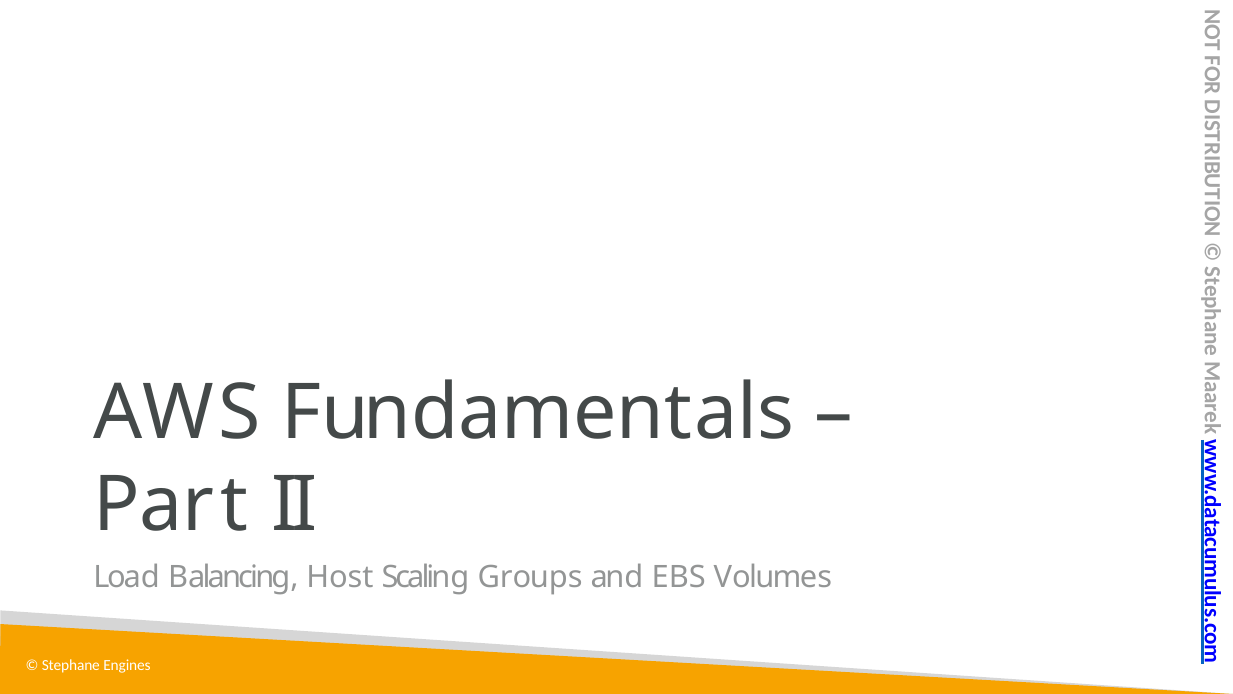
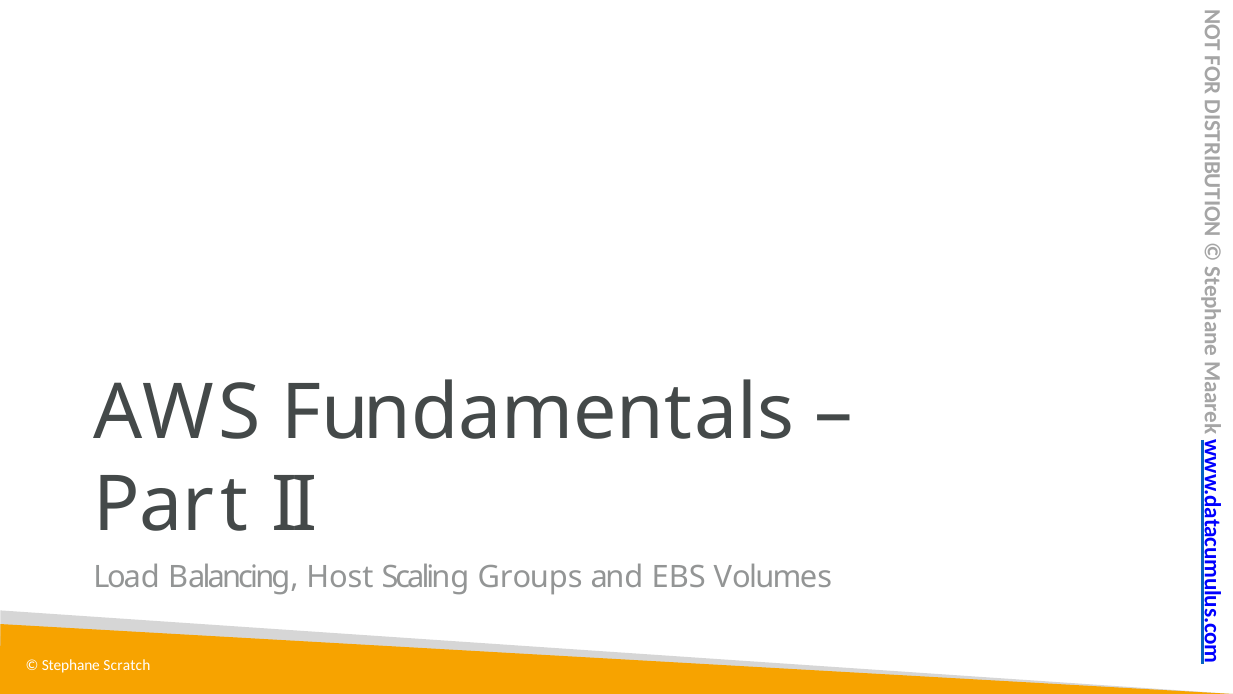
Engines: Engines -> Scratch
